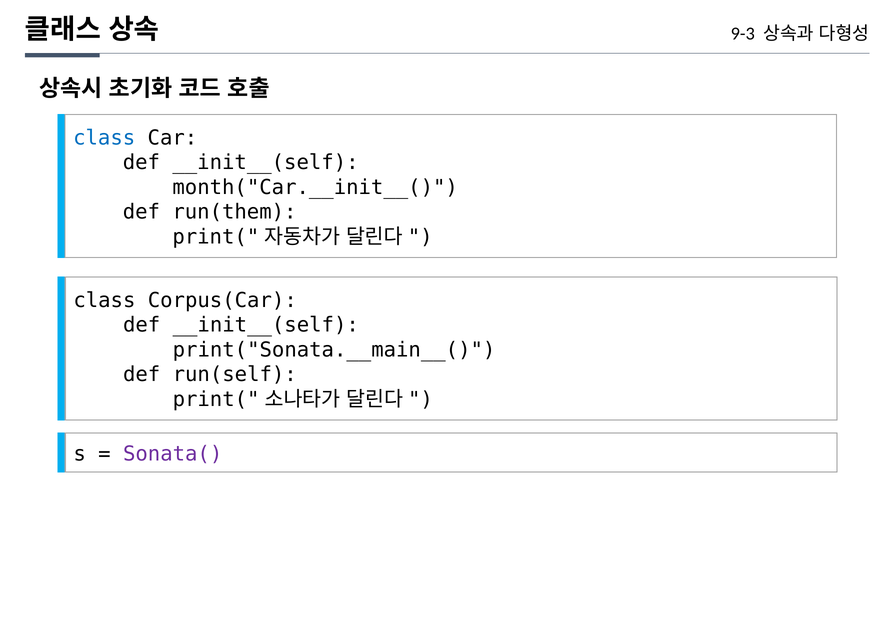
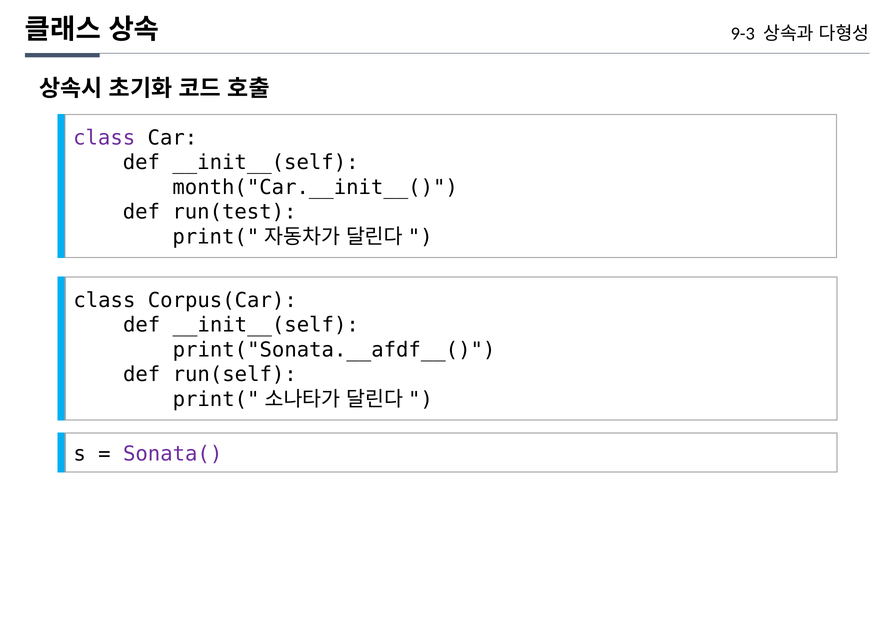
class at (104, 138) colour: blue -> purple
run(them: run(them -> run(test
print("Sonata.__main__(: print("Sonata.__main__( -> print("Sonata.__afdf__(
